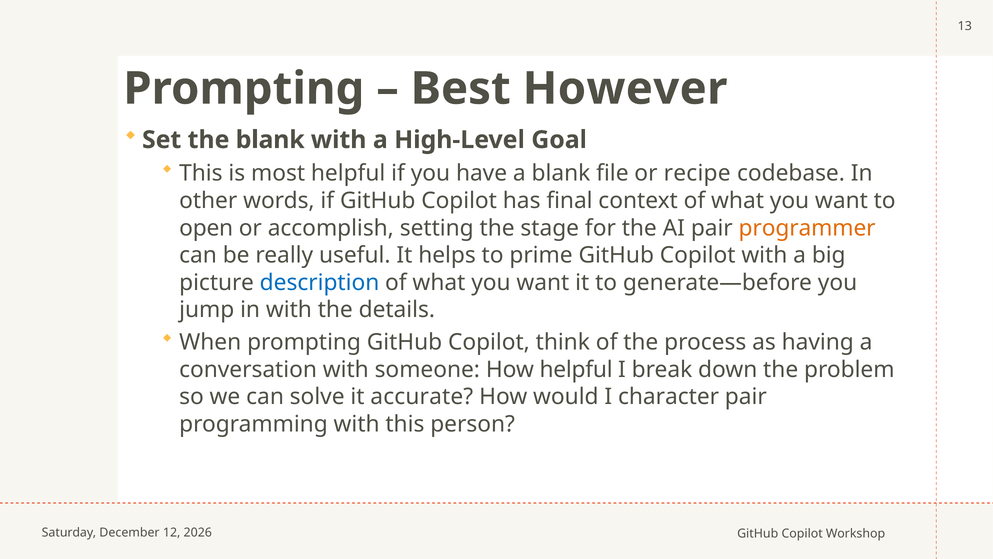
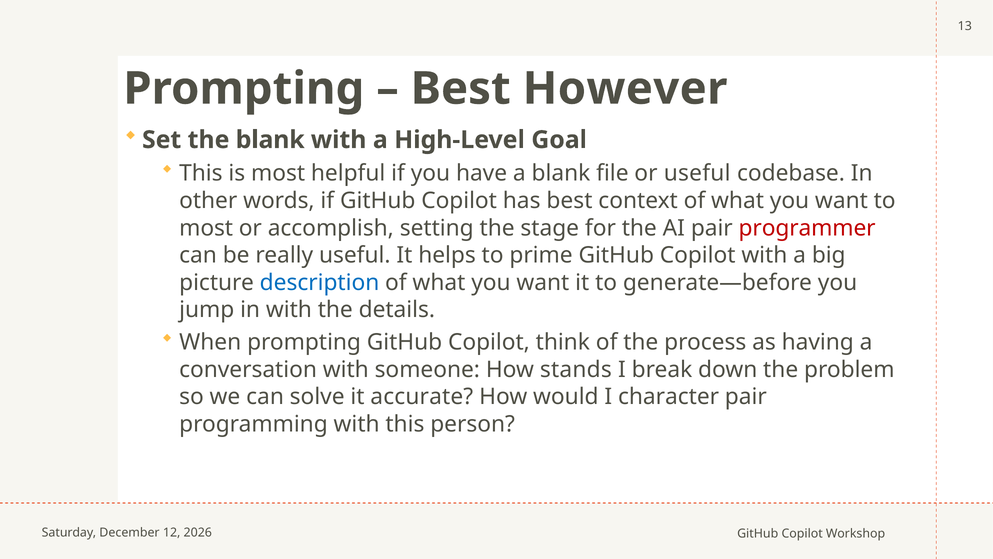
or recipe: recipe -> useful
has final: final -> best
open at (206, 228): open -> most
programmer colour: orange -> red
How helpful: helpful -> stands
